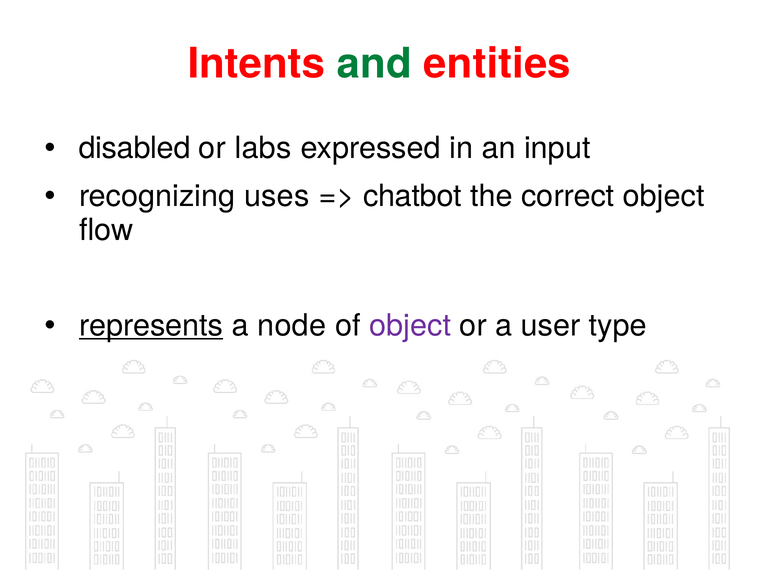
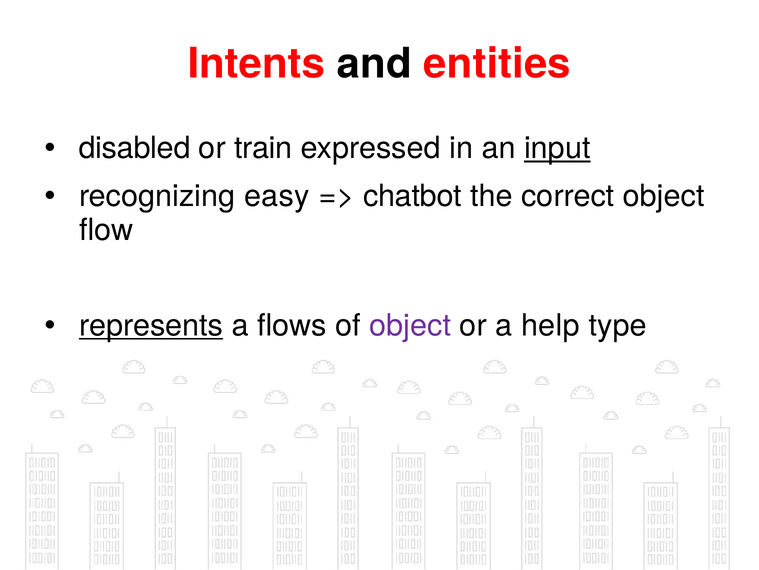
and colour: green -> black
labs: labs -> train
input underline: none -> present
uses: uses -> easy
node: node -> flows
user: user -> help
